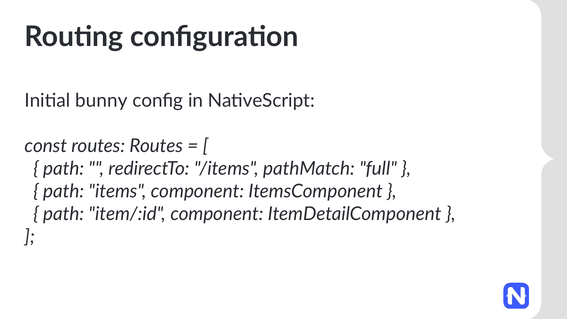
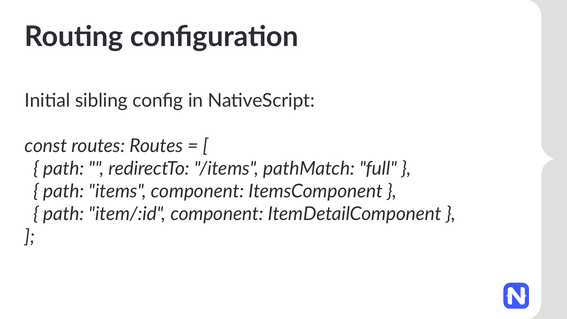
bunny: bunny -> sibling
